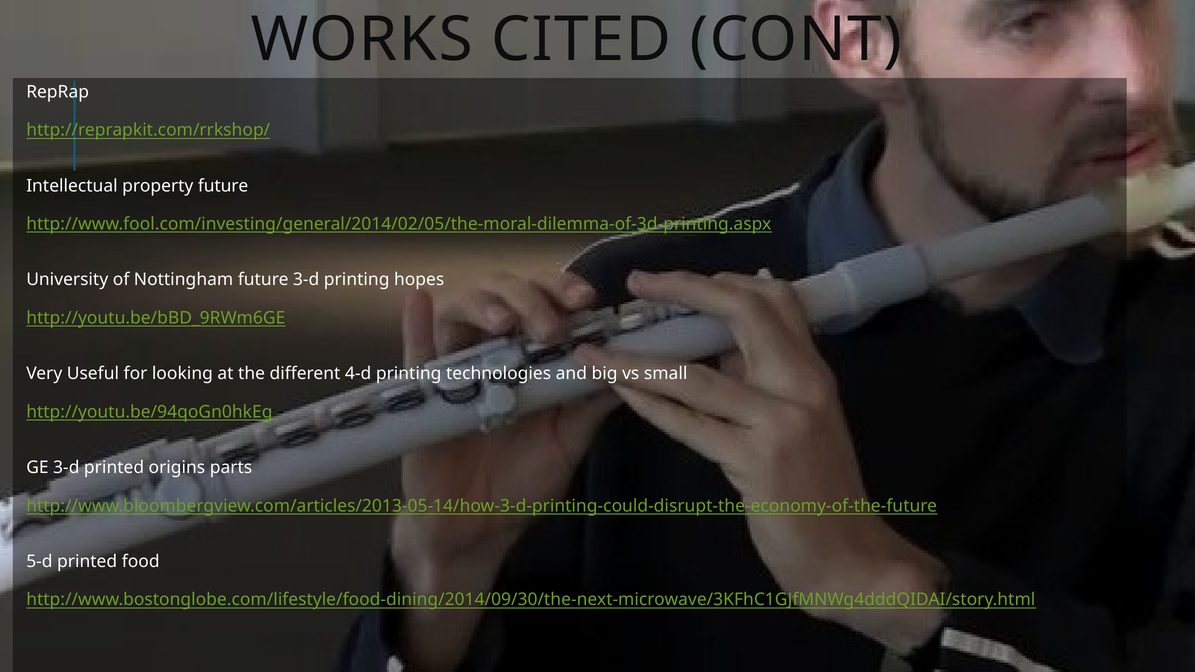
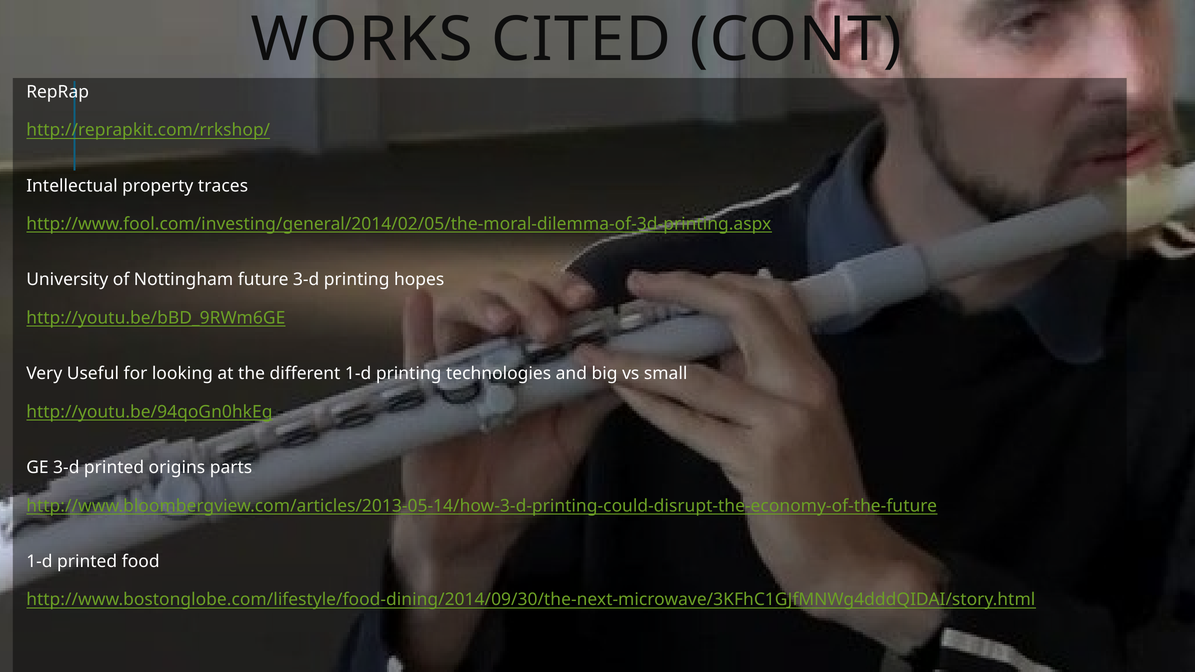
property future: future -> traces
different 4-d: 4-d -> 1-d
5-d at (39, 562): 5-d -> 1-d
